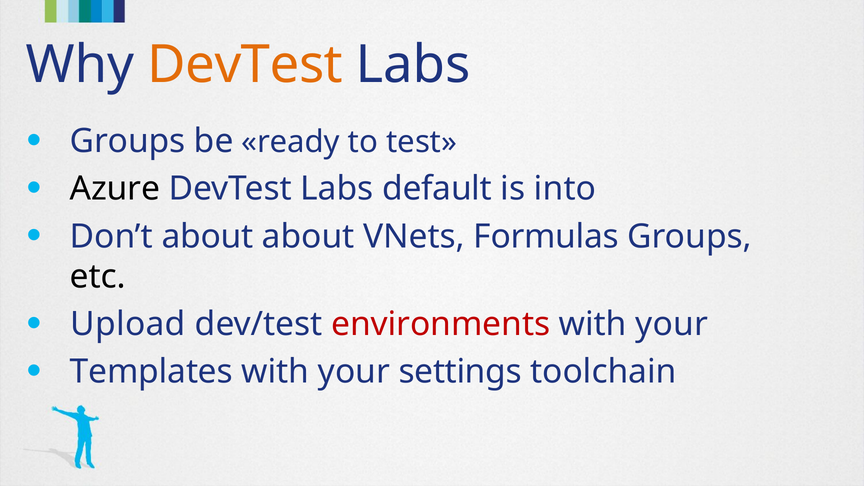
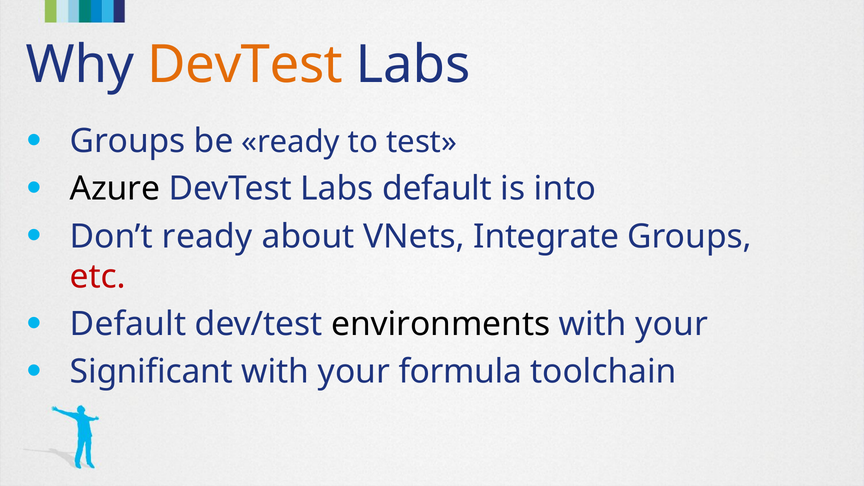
Don’t about: about -> ready
Formulas: Formulas -> Integrate
etc colour: black -> red
Upload at (128, 324): Upload -> Default
environments colour: red -> black
Templates: Templates -> Significant
settings: settings -> formula
